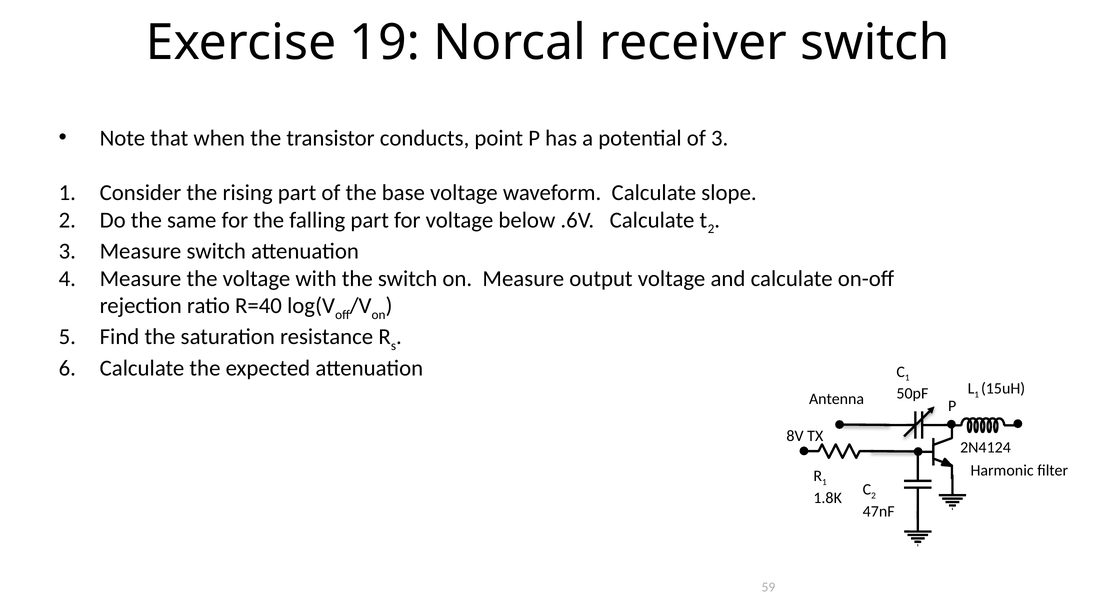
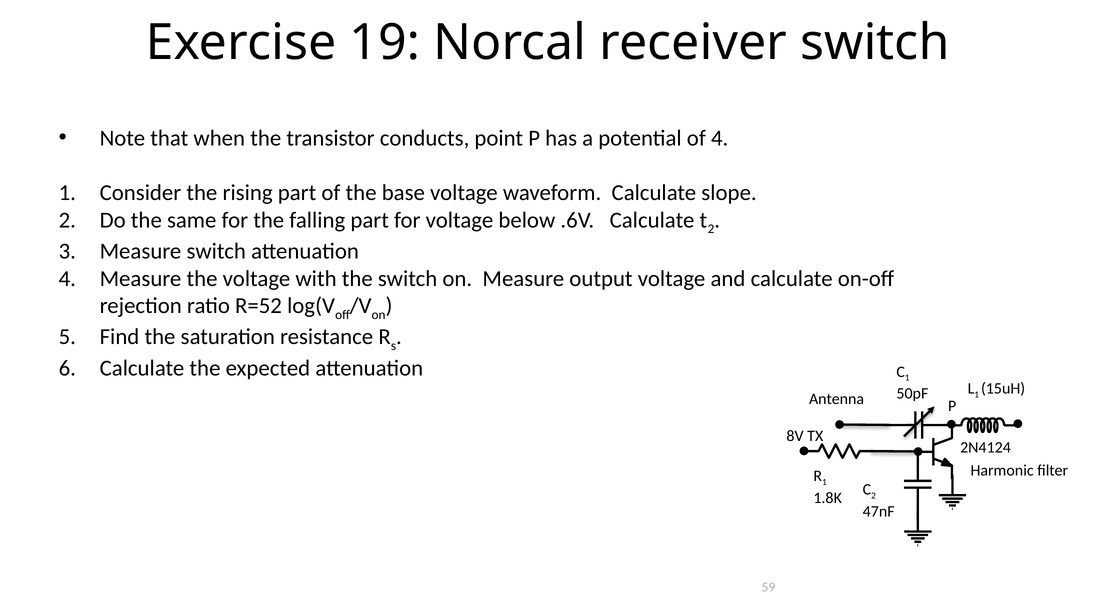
of 3: 3 -> 4
R=40: R=40 -> R=52
